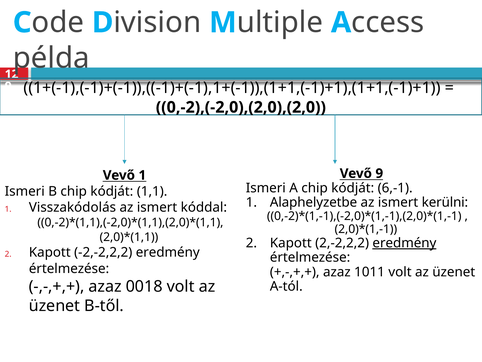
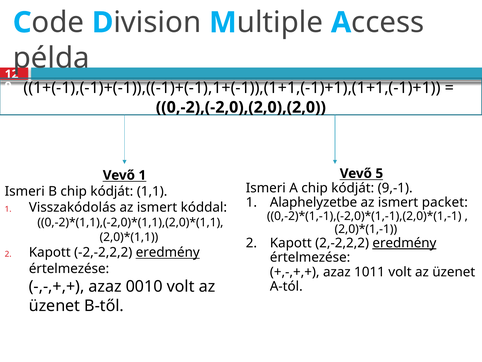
Vevő 9: 9 -> 5
6,-1: 6,-1 -> 9,-1
kerülni: kerülni -> packet
eredmény at (168, 252) underline: none -> present
0018: 0018 -> 0010
